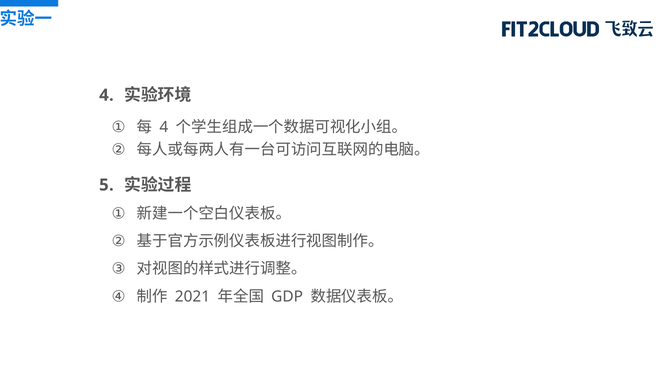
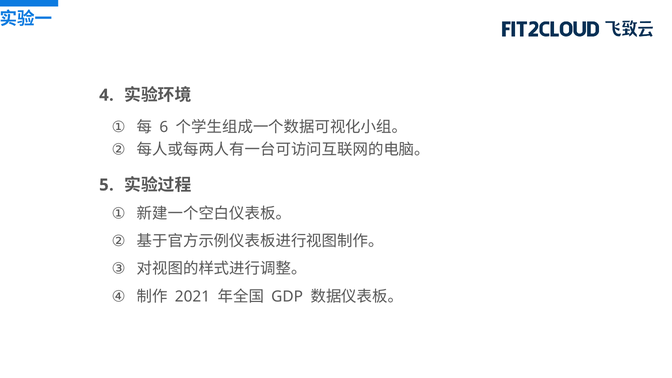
4 at (164, 127): 4 -> 6
